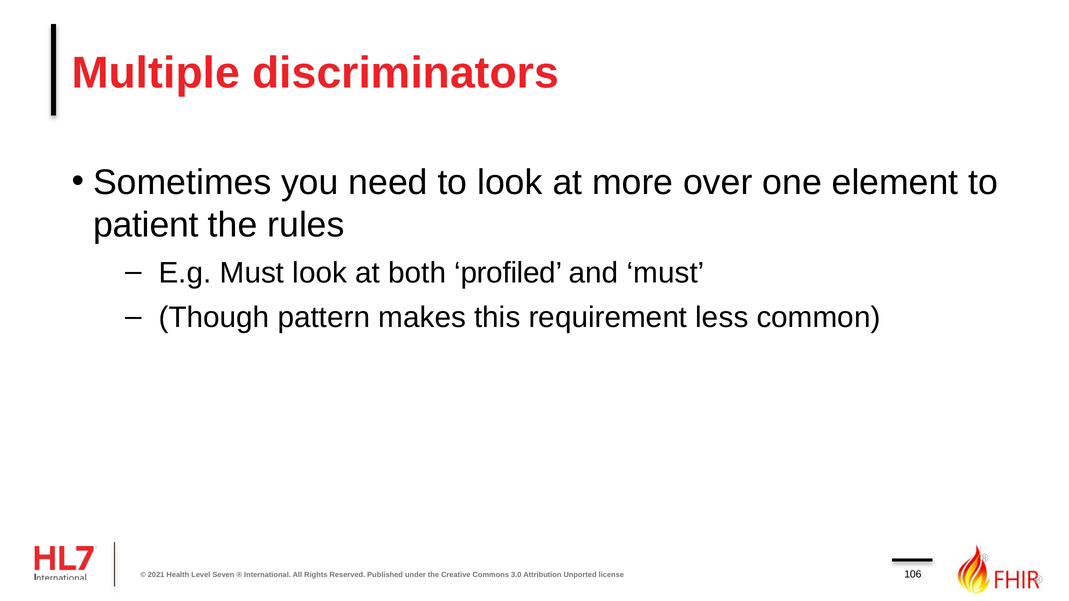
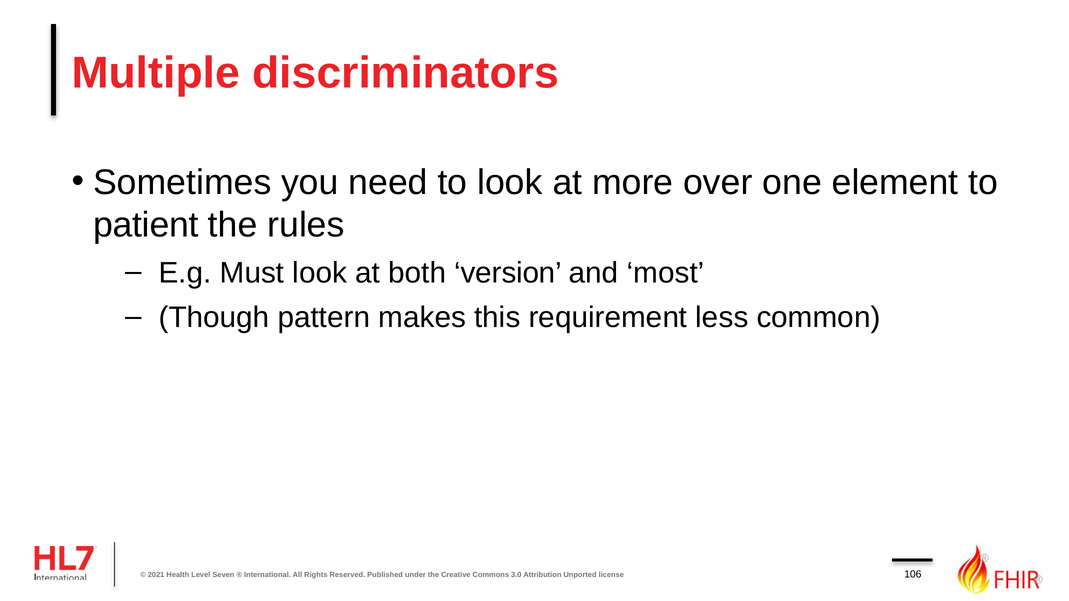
profiled: profiled -> version
and must: must -> most
